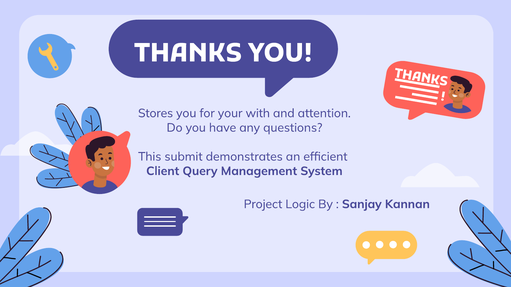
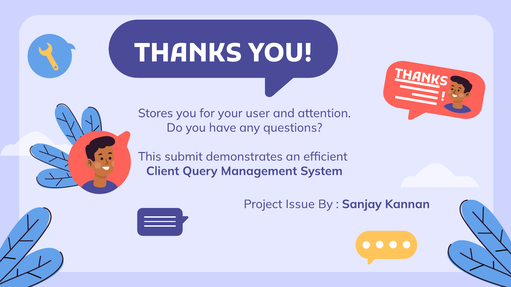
with: with -> user
Logic: Logic -> Issue
